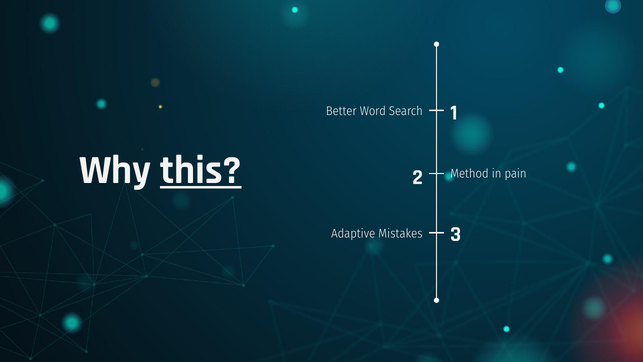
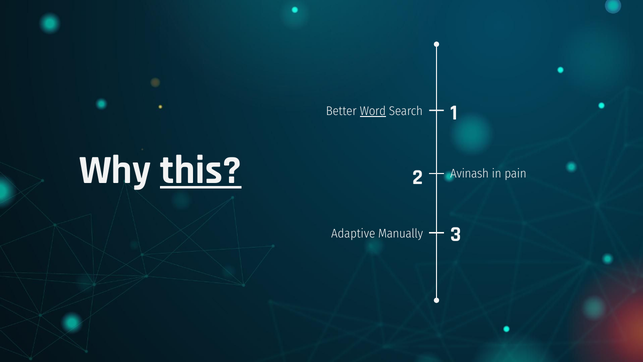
Word underline: none -> present
Method: Method -> Avinash
Mistakes: Mistakes -> Manually
